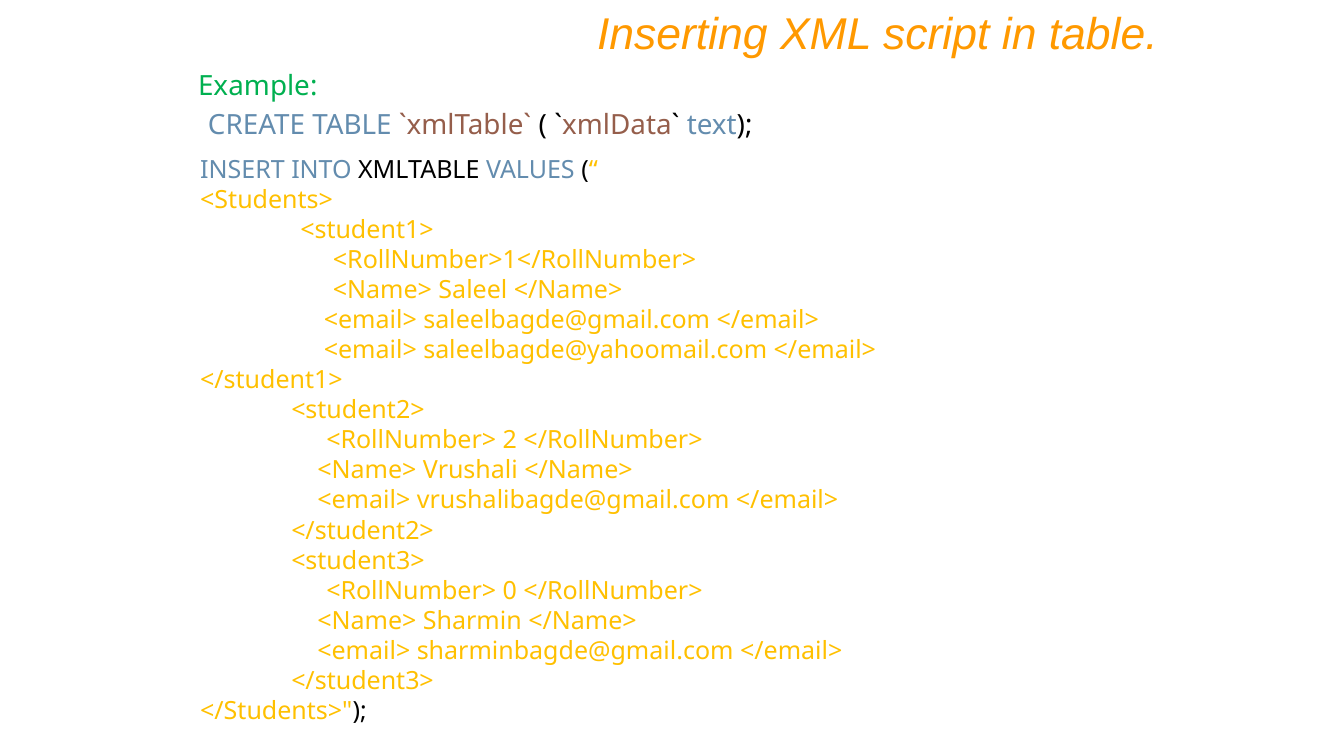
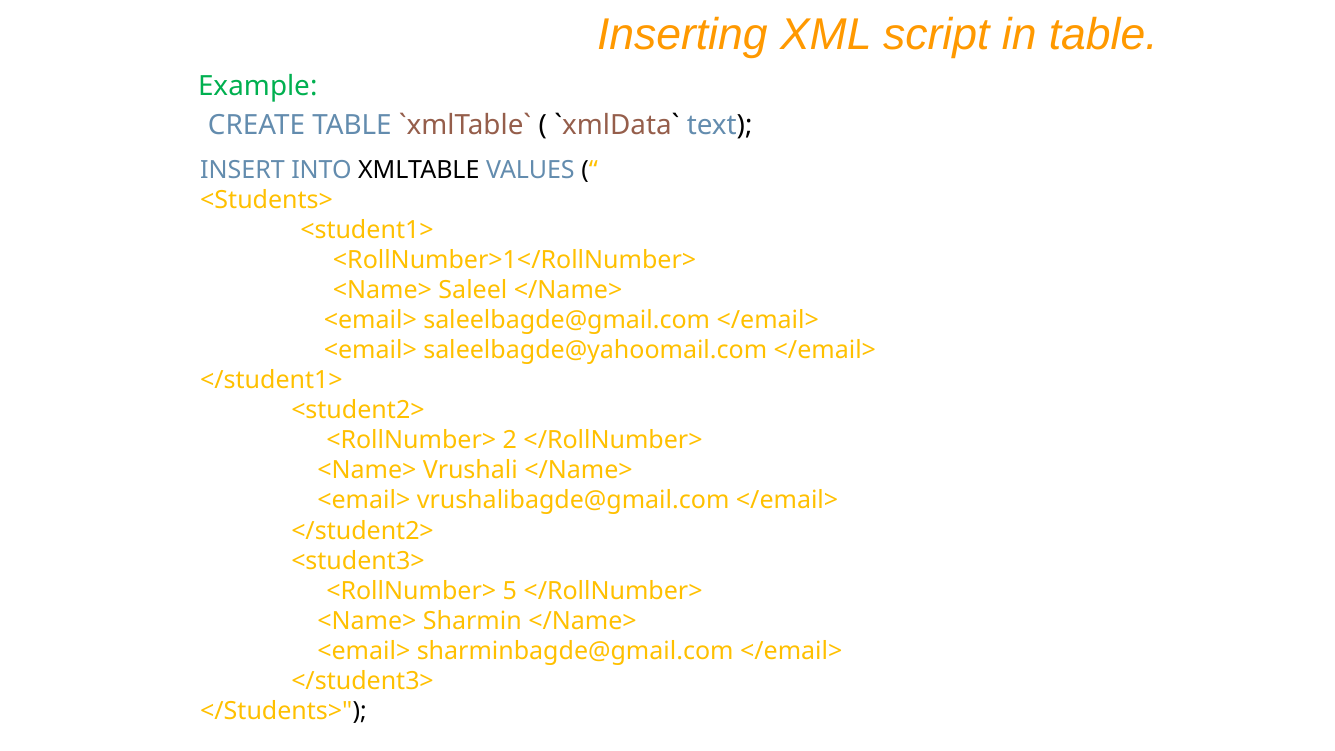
0: 0 -> 5
